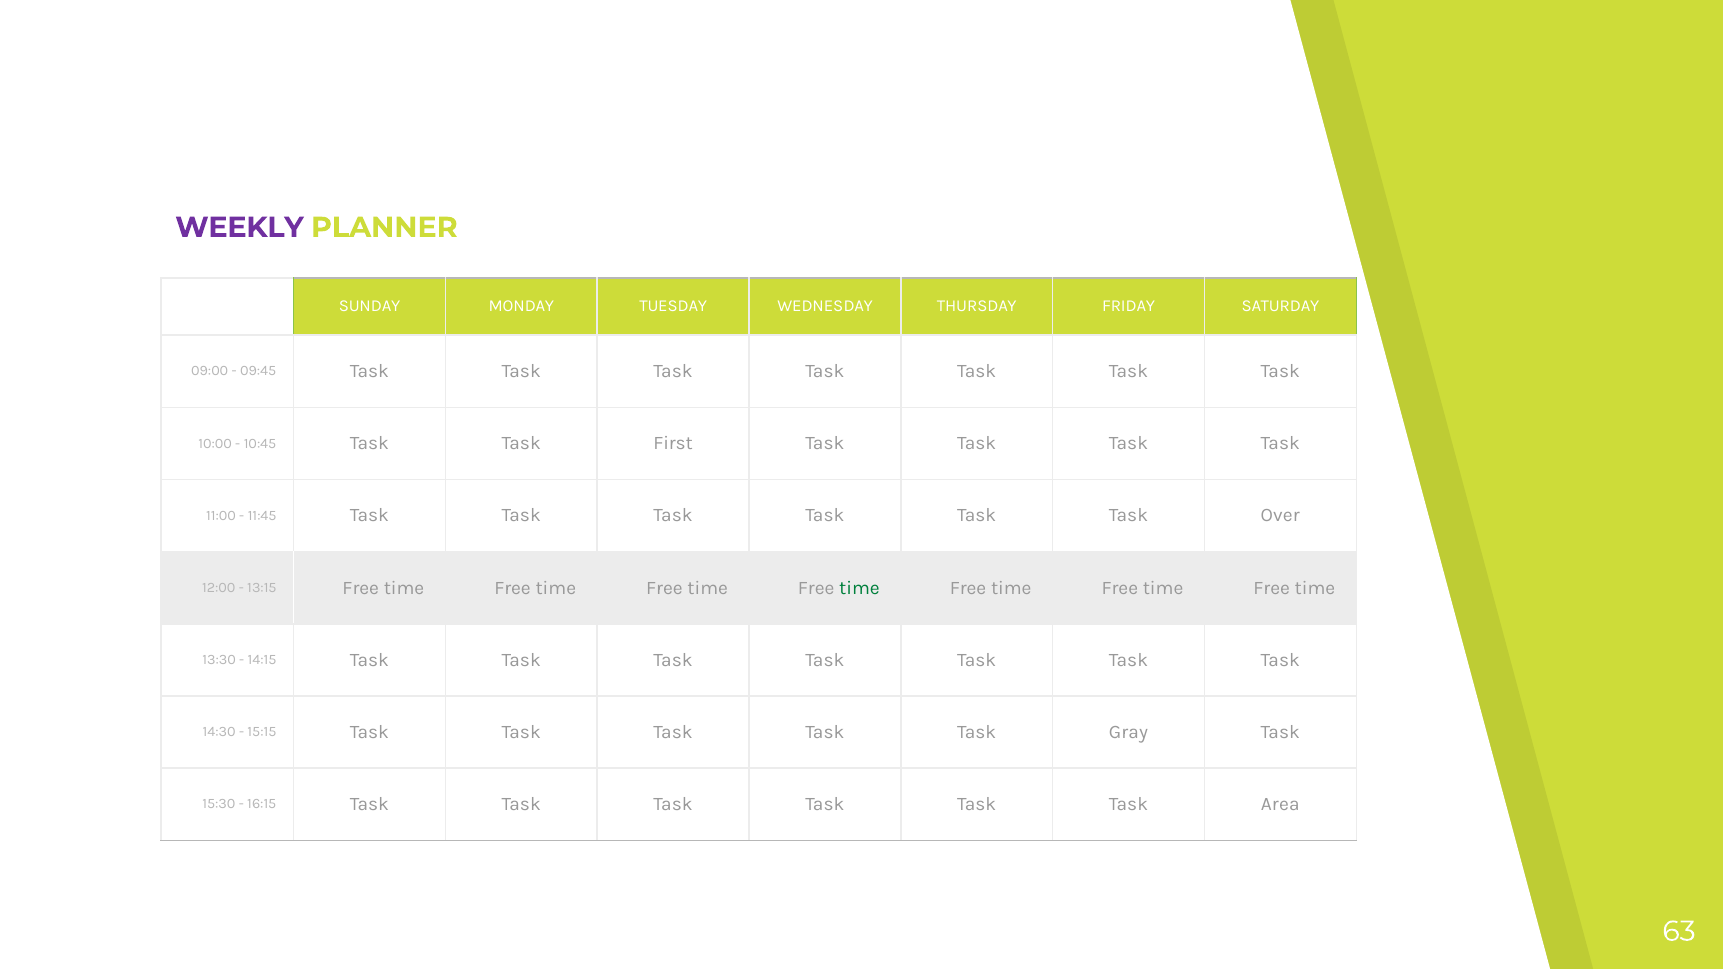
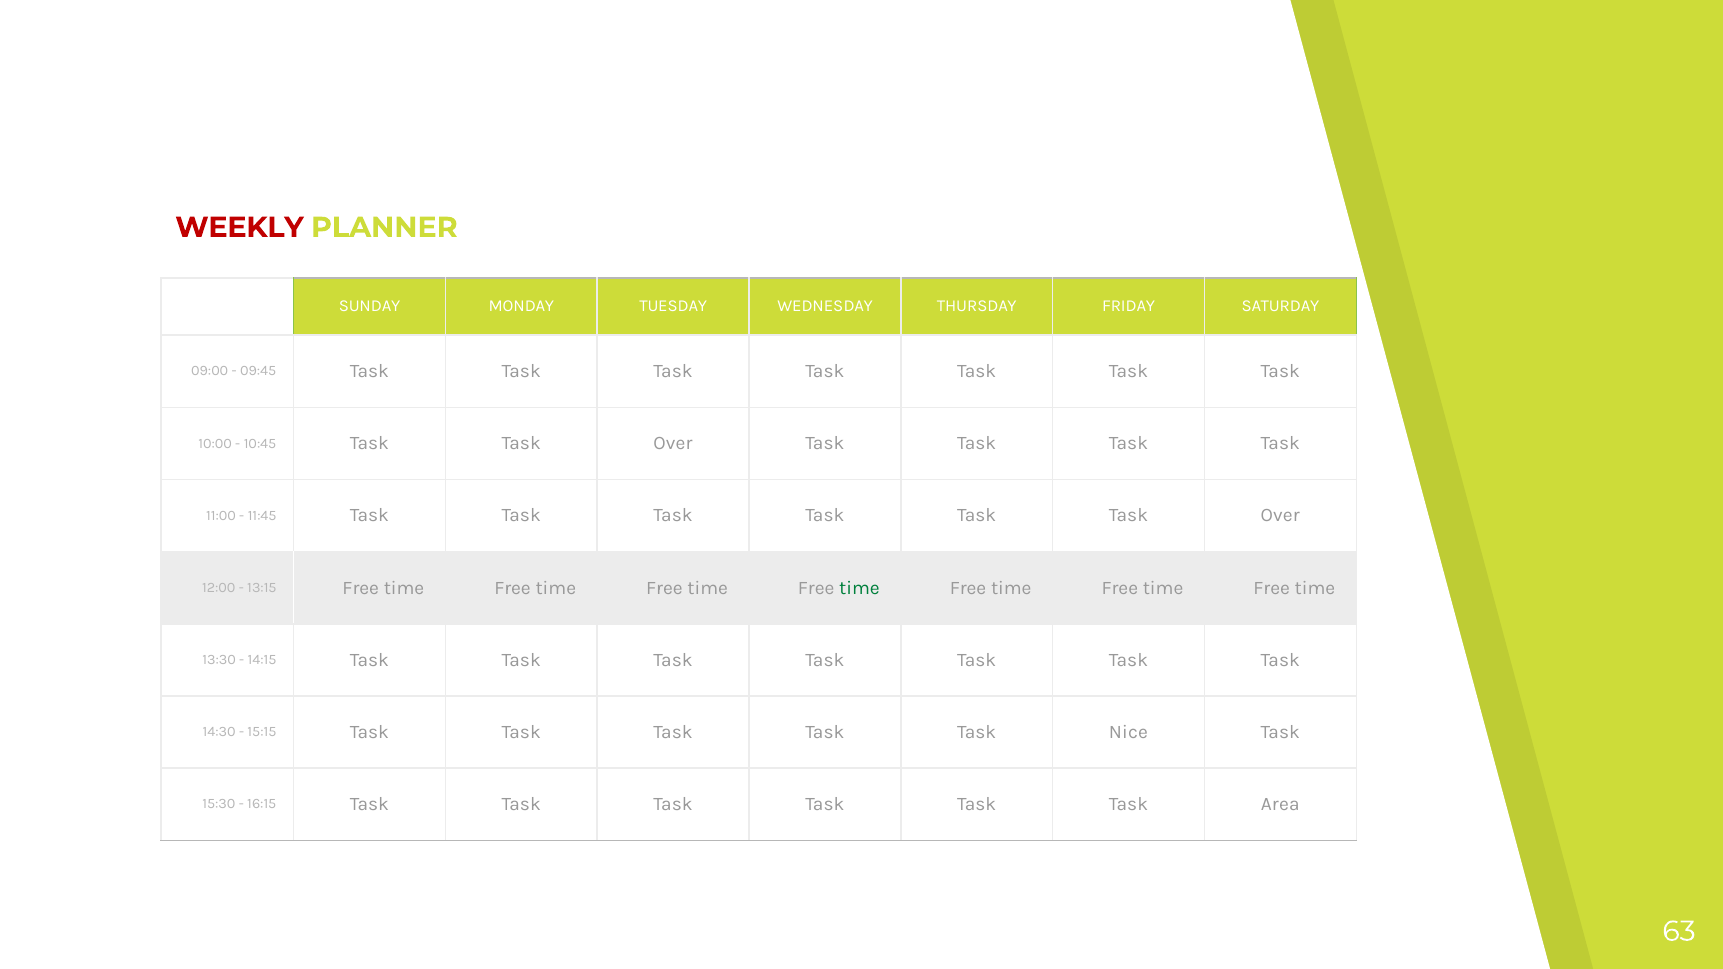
WEEKLY colour: purple -> red
10:45 Task Task First: First -> Over
Gray: Gray -> Nice
